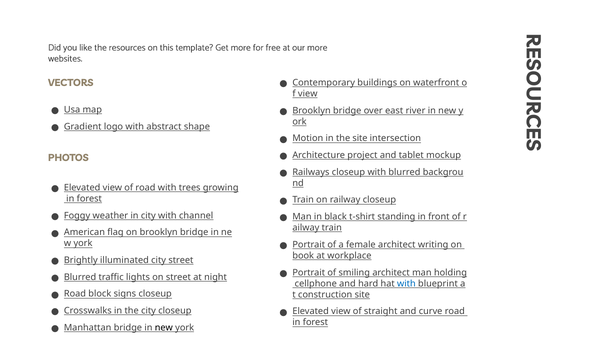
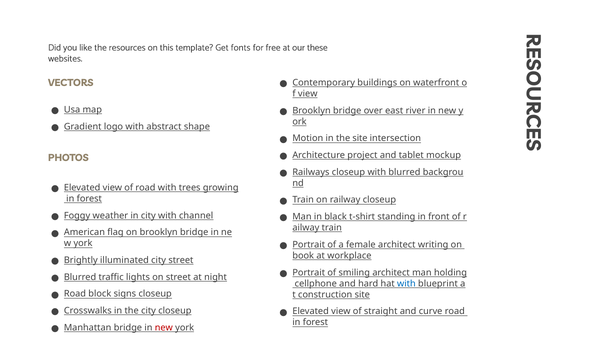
Get more: more -> fonts
our more: more -> these
new at (164, 328) colour: black -> red
